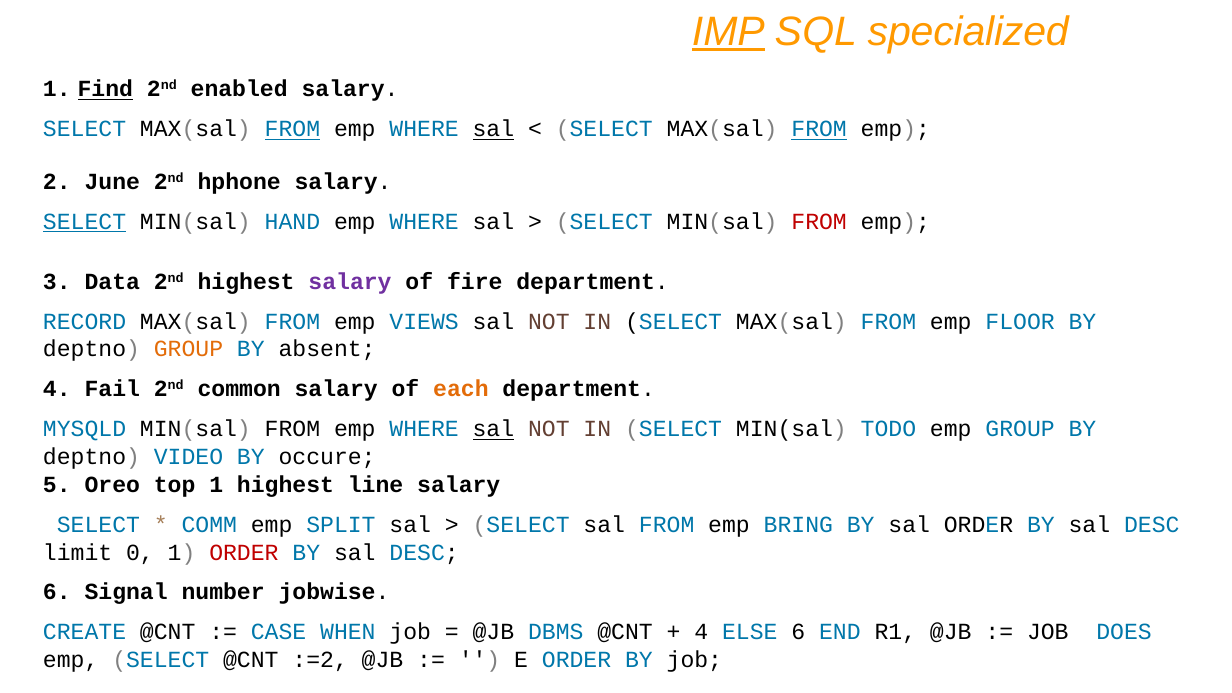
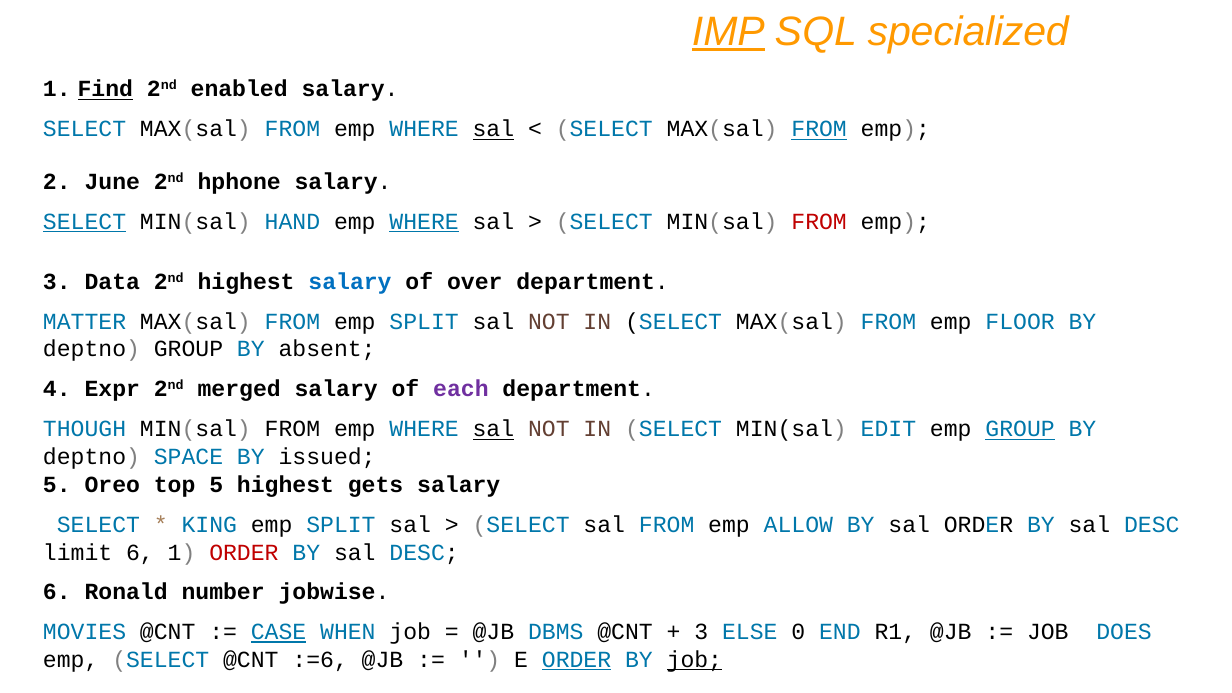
FROM at (292, 129) underline: present -> none
WHERE at (424, 222) underline: none -> present
salary at (350, 281) colour: purple -> blue
fire: fire -> over
RECORD: RECORD -> MATTER
FROM emp VIEWS: VIEWS -> SPLIT
GROUP at (188, 349) colour: orange -> black
Fail: Fail -> Expr
common: common -> merged
each colour: orange -> purple
MYSQLD: MYSQLD -> THOUGH
TODO: TODO -> EDIT
GROUP at (1020, 429) underline: none -> present
VIDEO: VIDEO -> SPACE
occure: occure -> issued
top 1: 1 -> 5
line: line -> gets
COMM: COMM -> KING
BRING: BRING -> ALLOW
limit 0: 0 -> 6
Signal: Signal -> Ronald
CREATE: CREATE -> MOVIES
CASE underline: none -> present
4 at (701, 632): 4 -> 3
ELSE 6: 6 -> 0
:=2: :=2 -> :=6
ORDER at (577, 660) underline: none -> present
job at (694, 660) underline: none -> present
